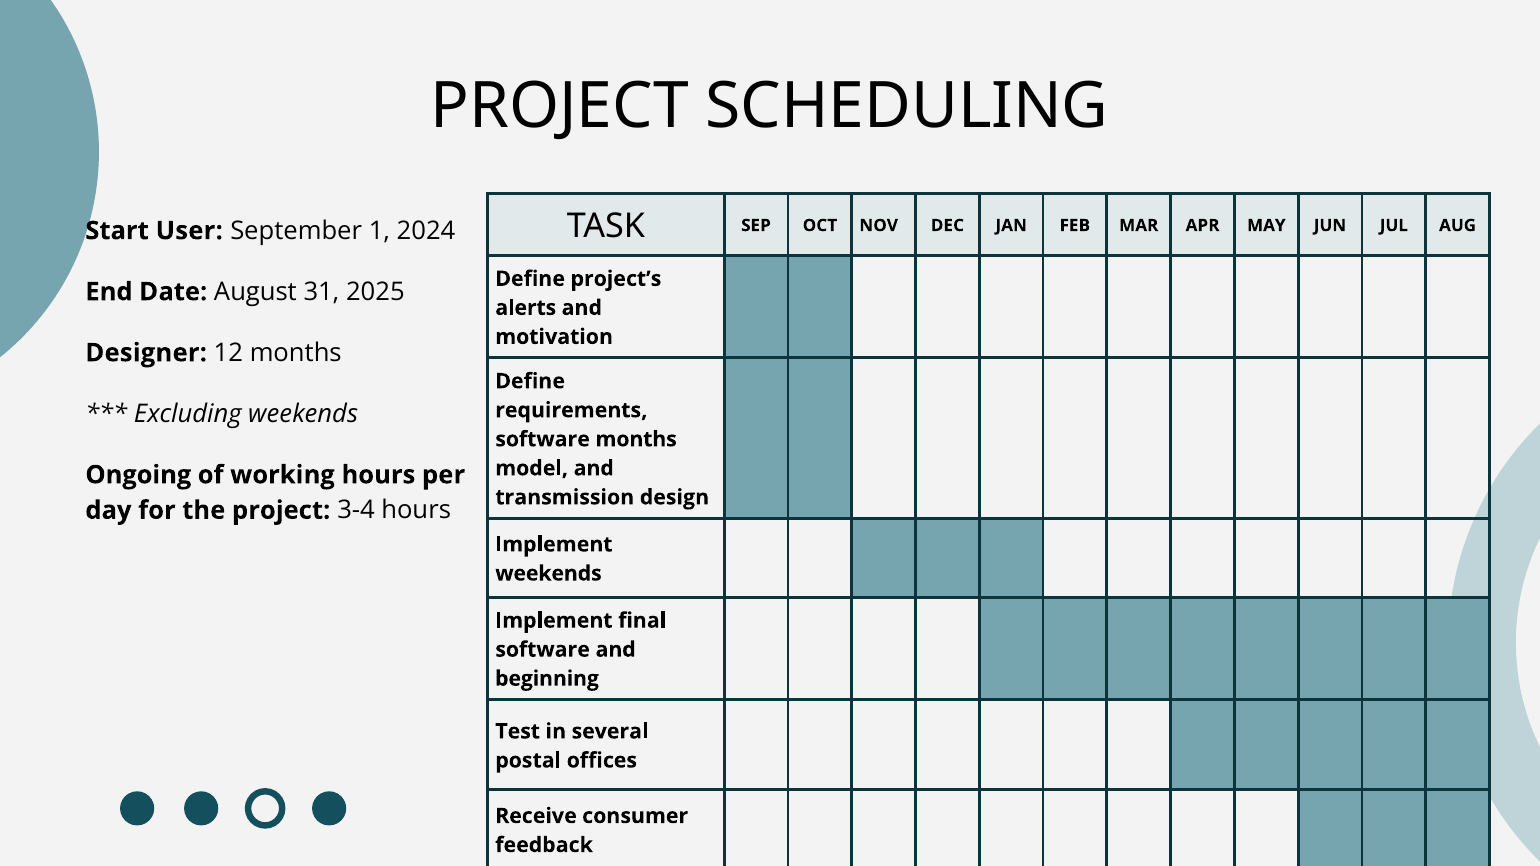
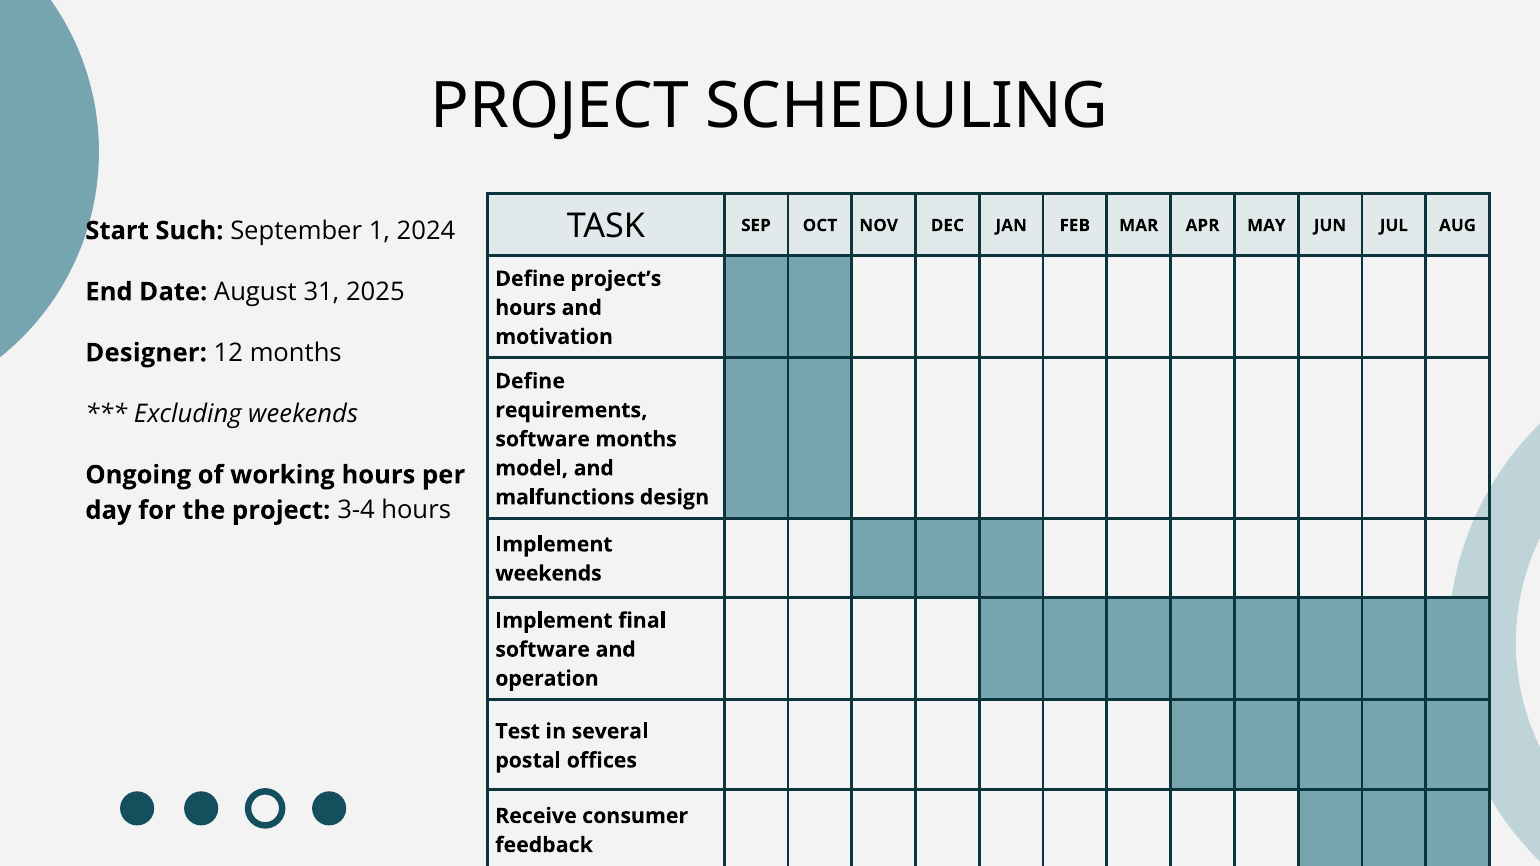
User: User -> Such
alerts at (526, 308): alerts -> hours
transmission: transmission -> malfunctions
beginning: beginning -> operation
